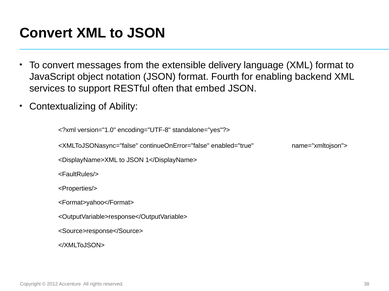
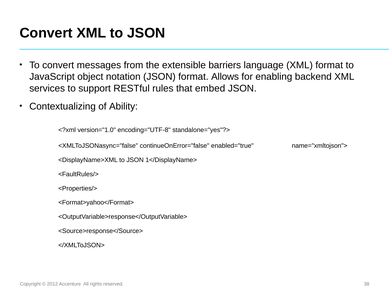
delivery: delivery -> barriers
Fourth: Fourth -> Allows
often: often -> rules
